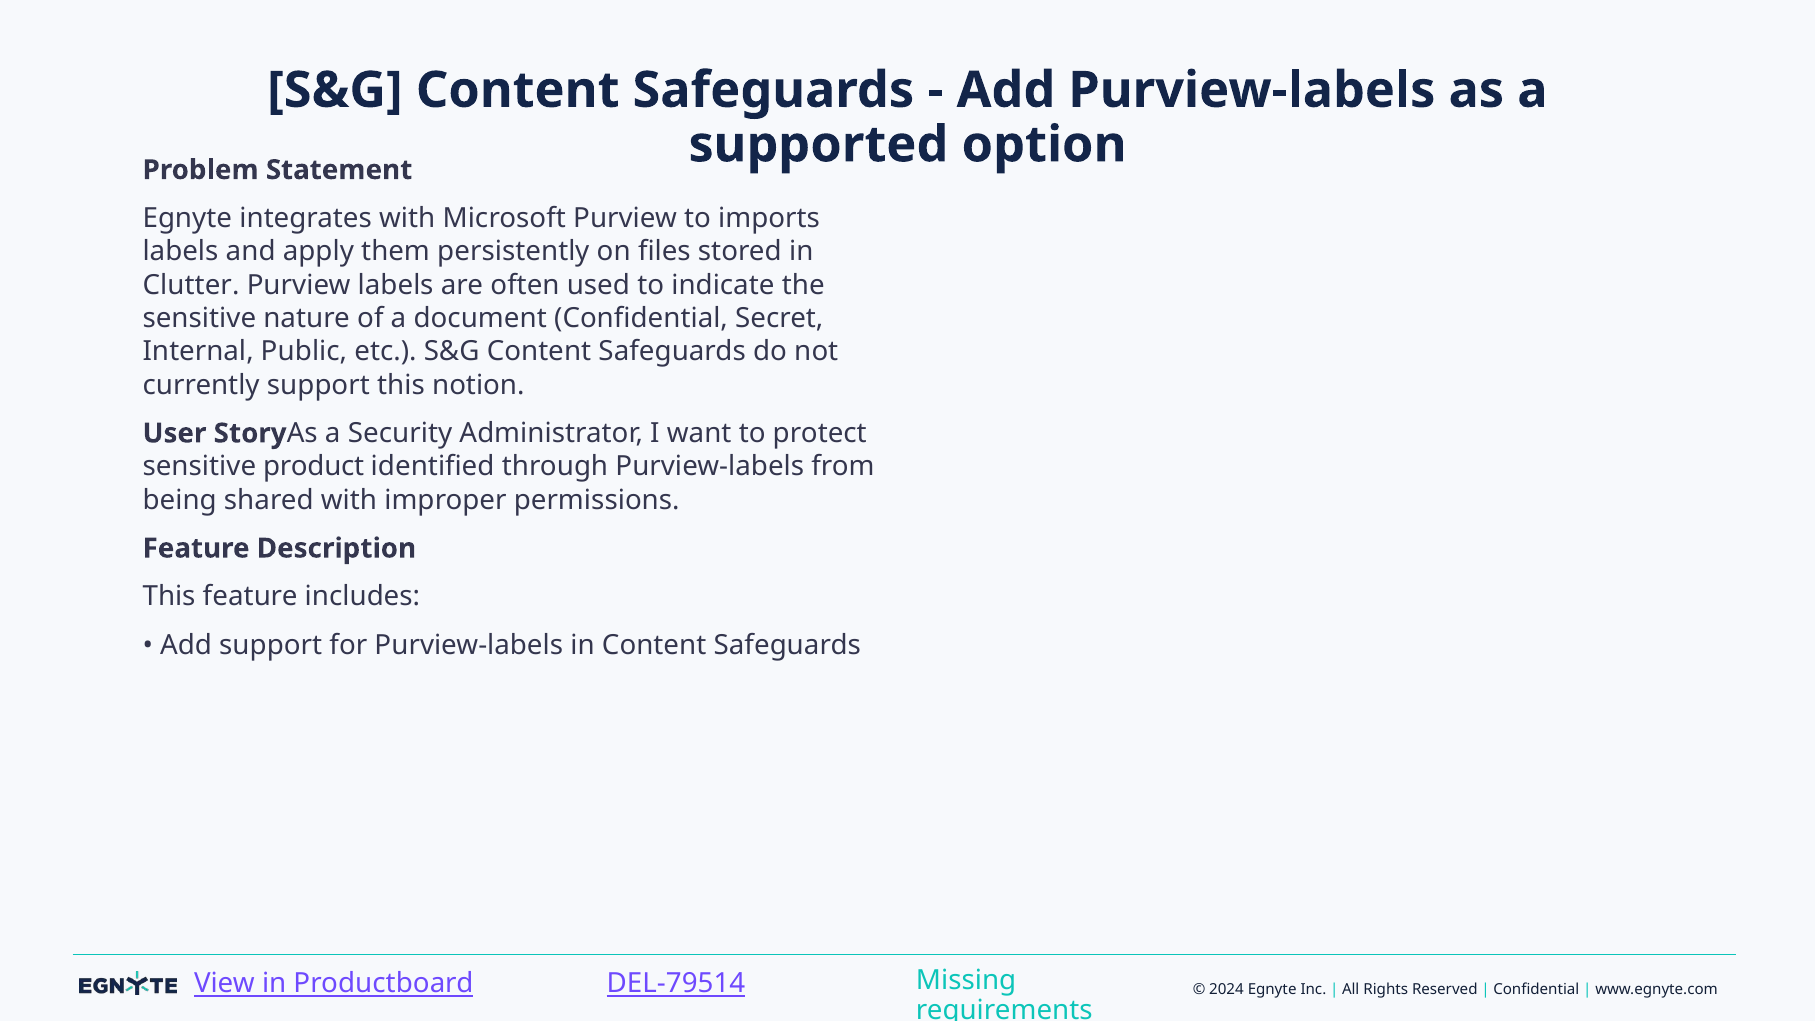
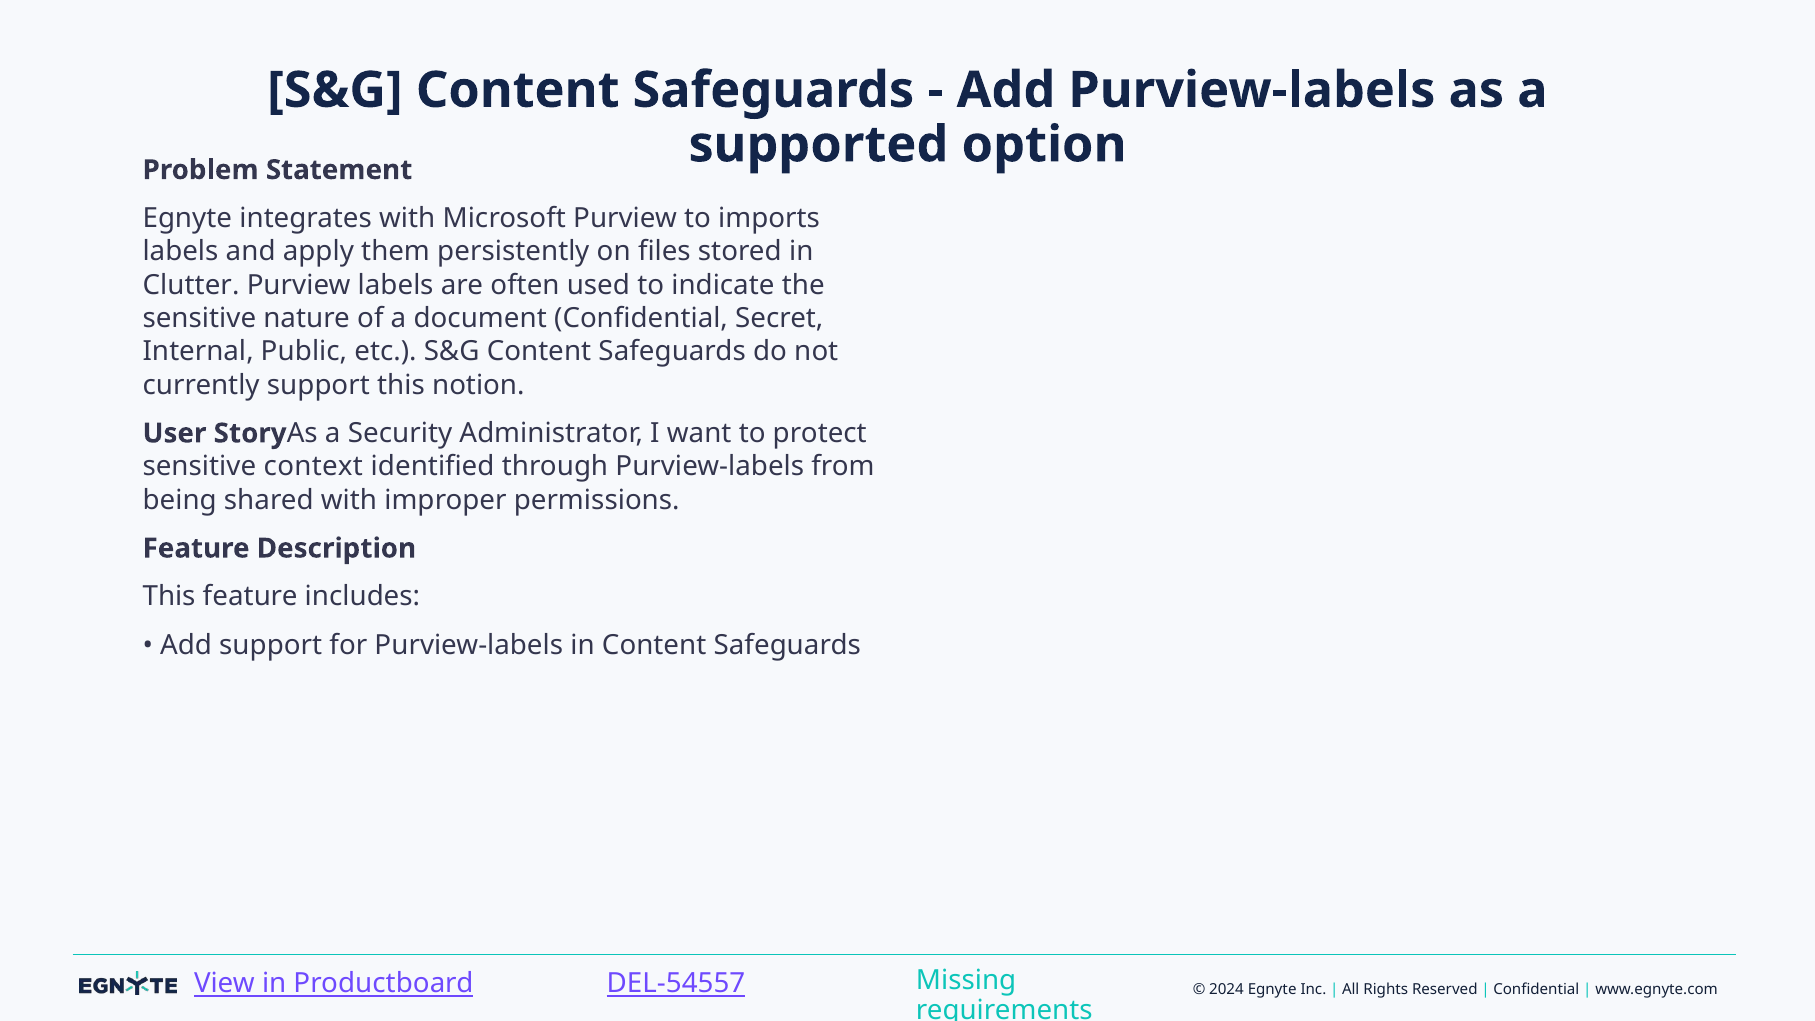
product: product -> context
DEL-79514: DEL-79514 -> DEL-54557
